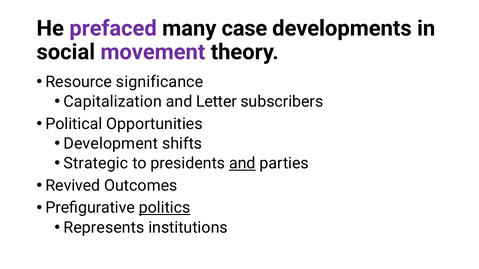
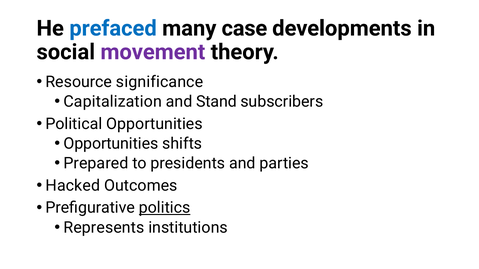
prefaced colour: purple -> blue
Letter: Letter -> Stand
Development at (111, 144): Development -> Opportunities
Strategic: Strategic -> Prepared
and at (242, 164) underline: present -> none
Revived: Revived -> Hacked
